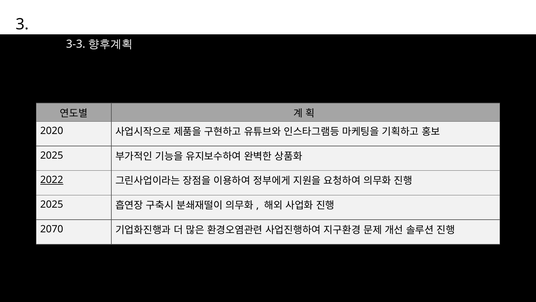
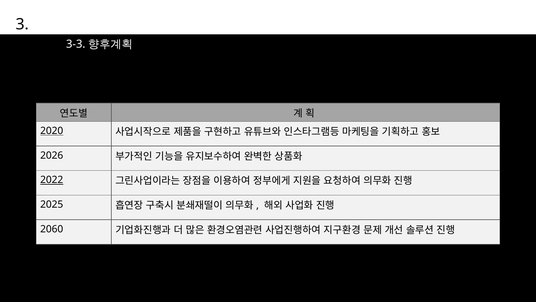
2020 underline: none -> present
2025 at (52, 155): 2025 -> 2026
2070: 2070 -> 2060
